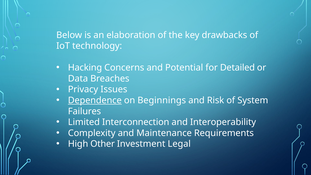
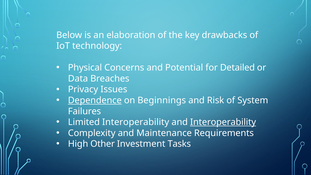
Hacking: Hacking -> Physical
Limited Interconnection: Interconnection -> Interoperability
Interoperability at (223, 122) underline: none -> present
Legal: Legal -> Tasks
